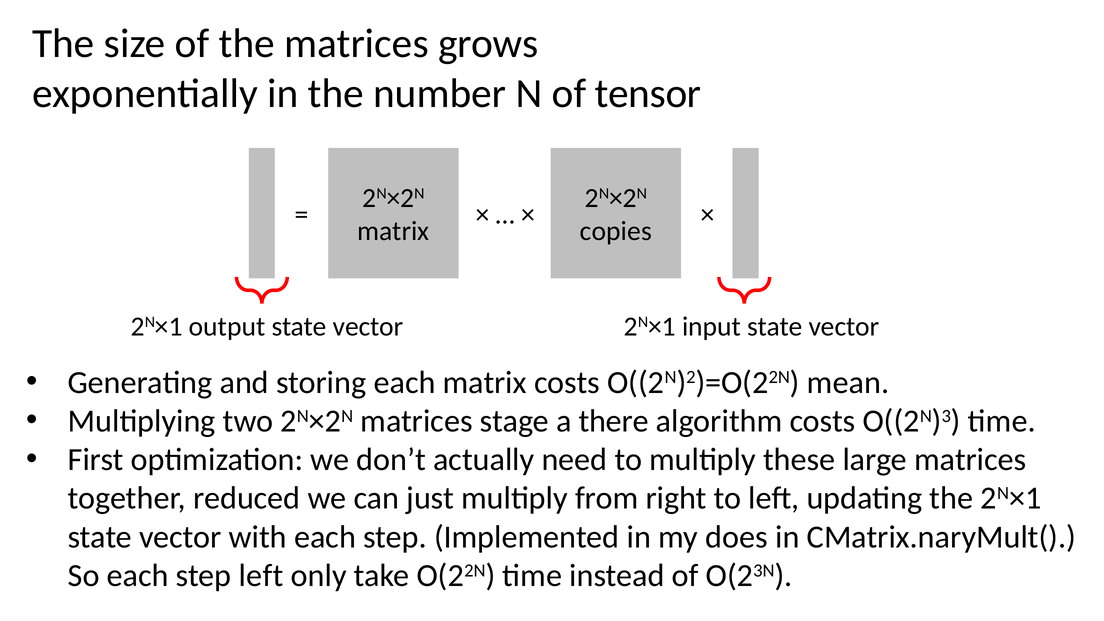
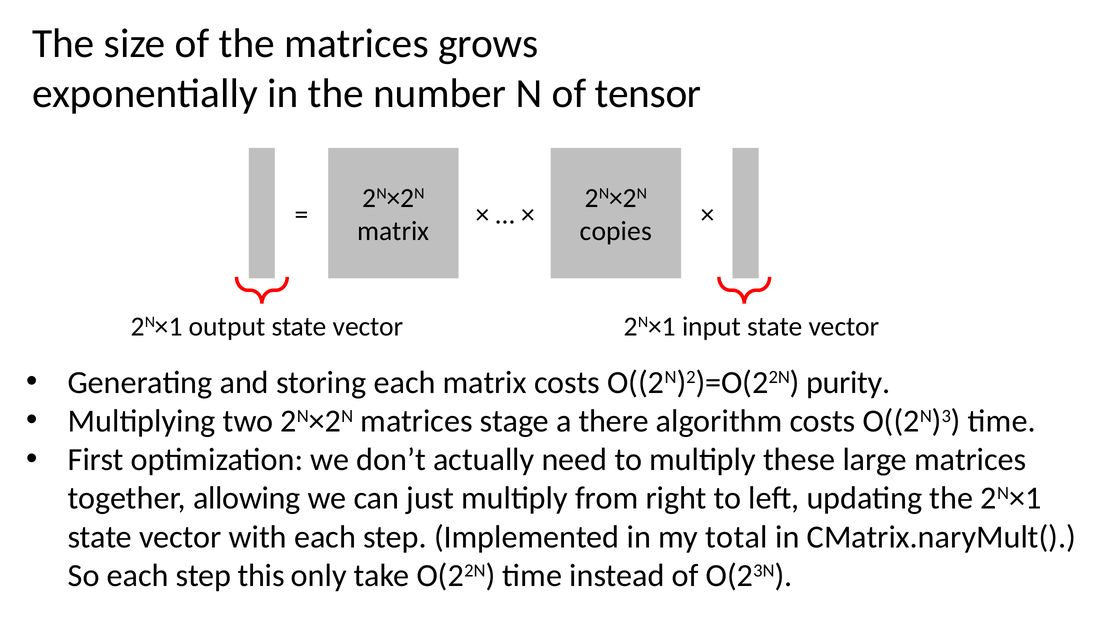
mean: mean -> purity
reduced: reduced -> allowing
does: does -> total
step left: left -> this
